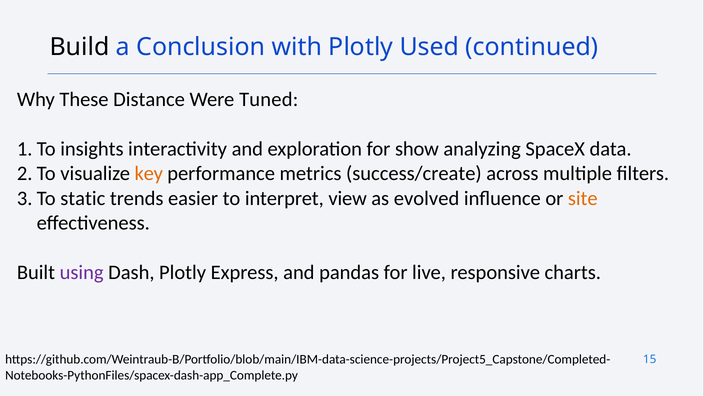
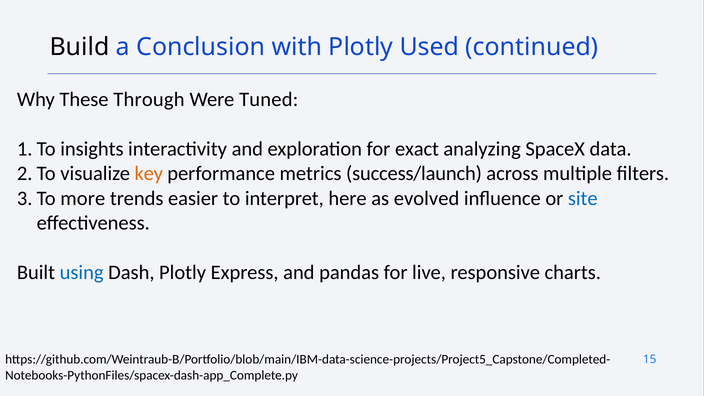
Distance: Distance -> Through
show: show -> exact
success/create: success/create -> success/launch
static: static -> more
view: view -> here
site colour: orange -> blue
using colour: purple -> blue
